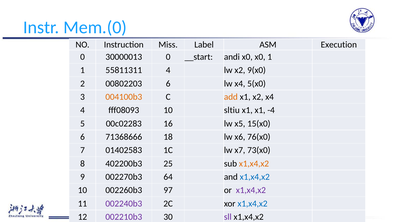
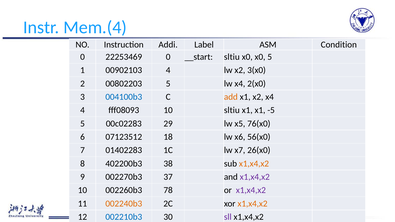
Mem.(0: Mem.(0 -> Mem.(4
Miss: Miss -> Addi
Execution: Execution -> Condition
30000013: 30000013 -> 22253469
andi at (232, 57): andi -> sltiu
x0 1: 1 -> 5
55811311: 55811311 -> 00902103
9(x0: 9(x0 -> 3(x0
00802203 6: 6 -> 5
5(x0: 5(x0 -> 2(x0
004100b3 colour: orange -> blue
-4: -4 -> -5
16: 16 -> 29
15(x0: 15(x0 -> 76(x0
71368666: 71368666 -> 07123512
76(x0: 76(x0 -> 56(x0
01402583: 01402583 -> 01402283
73(x0: 73(x0 -> 26(x0
402200b3 25: 25 -> 38
64: 64 -> 37
x1,x4,x2 at (255, 177) colour: blue -> purple
97: 97 -> 78
002240b3 colour: purple -> orange
x1,x4,x2 at (253, 204) colour: blue -> orange
002210b3 colour: purple -> blue
